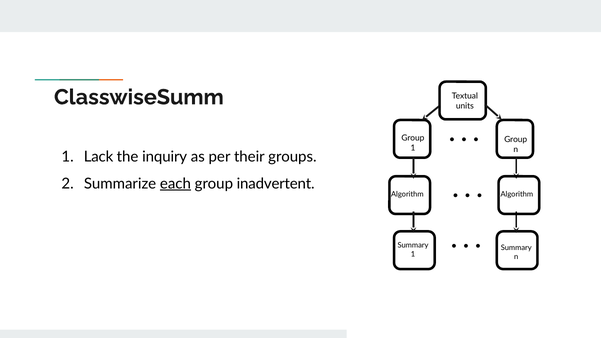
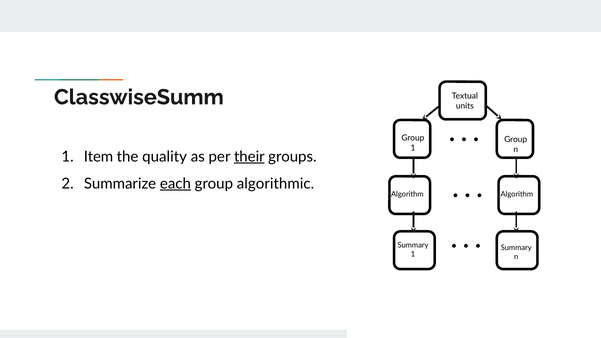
Lack: Lack -> Item
inquiry: inquiry -> quality
their underline: none -> present
inadvertent: inadvertent -> algorithmic
